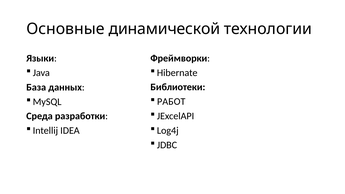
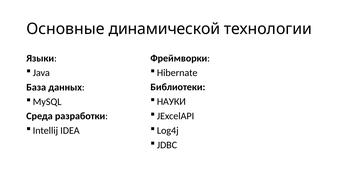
РАБОТ: РАБОТ -> НАУКИ
